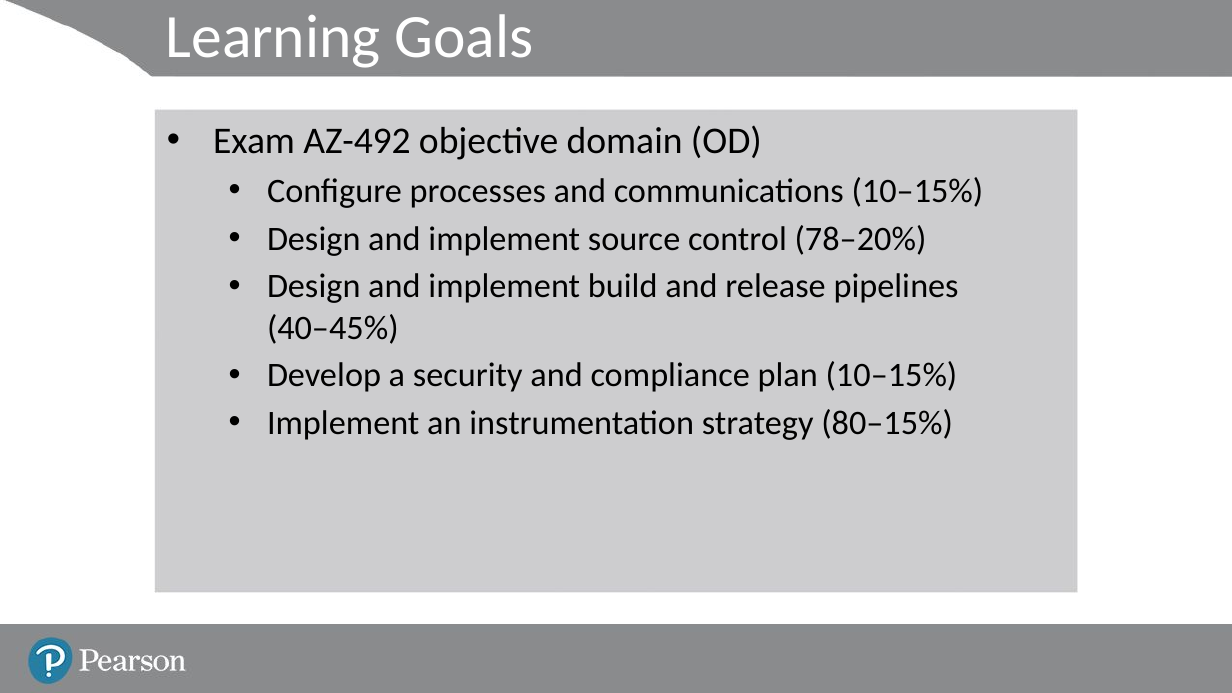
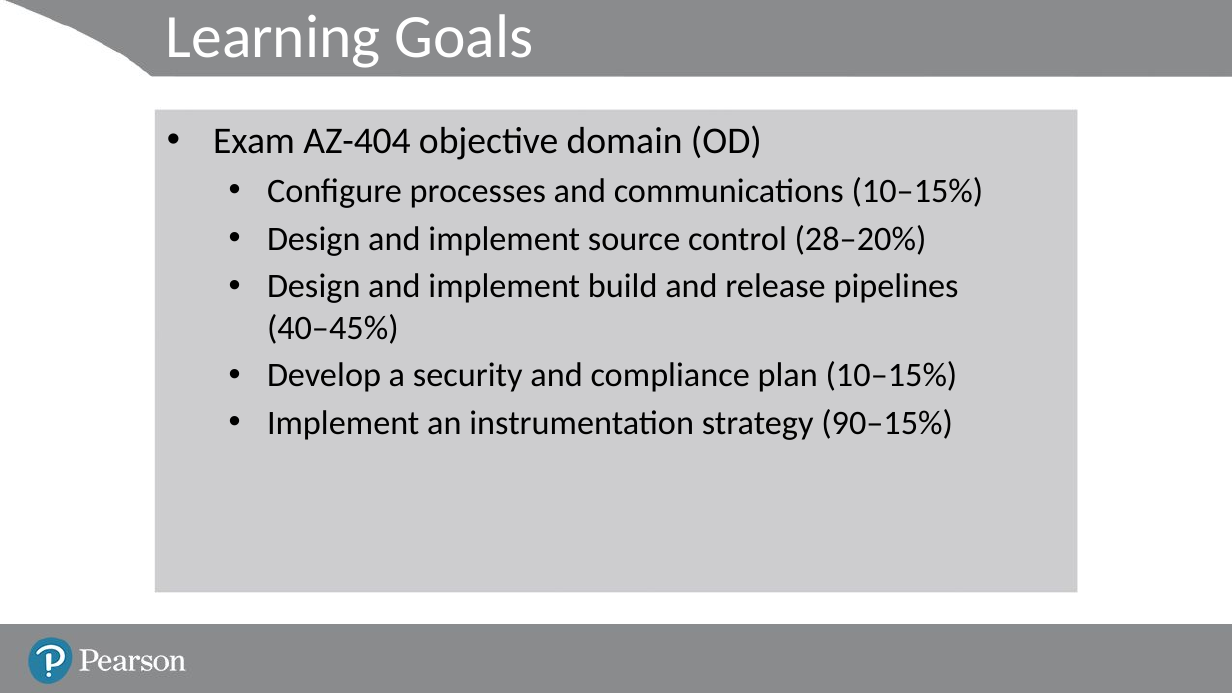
AZ-492: AZ-492 -> AZ-404
78–20%: 78–20% -> 28–20%
80–15%: 80–15% -> 90–15%
